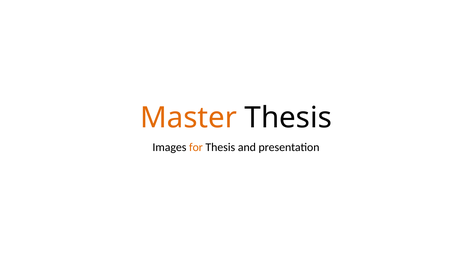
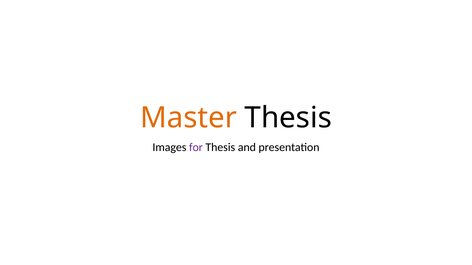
for colour: orange -> purple
